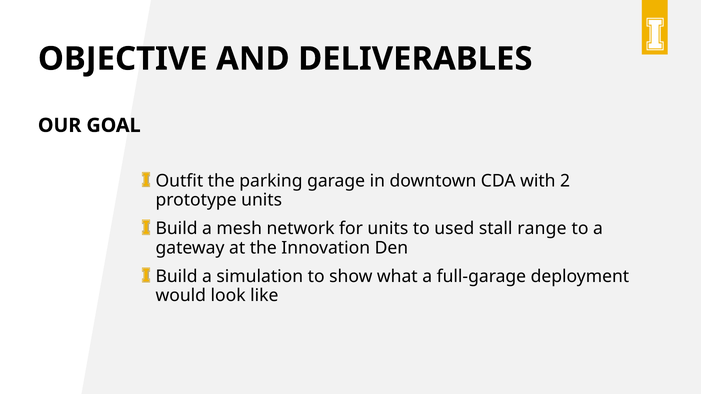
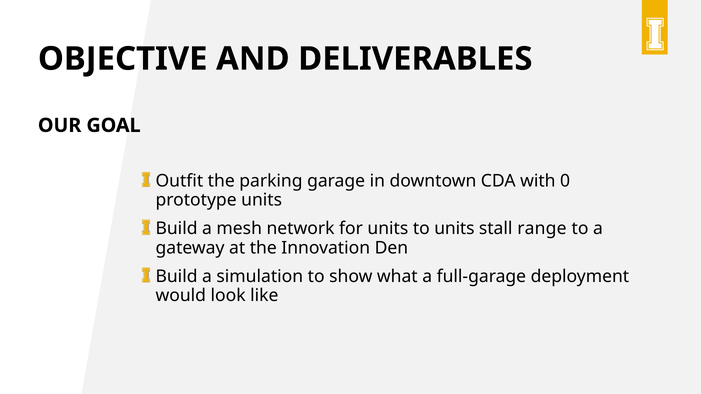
2: 2 -> 0
to used: used -> units
